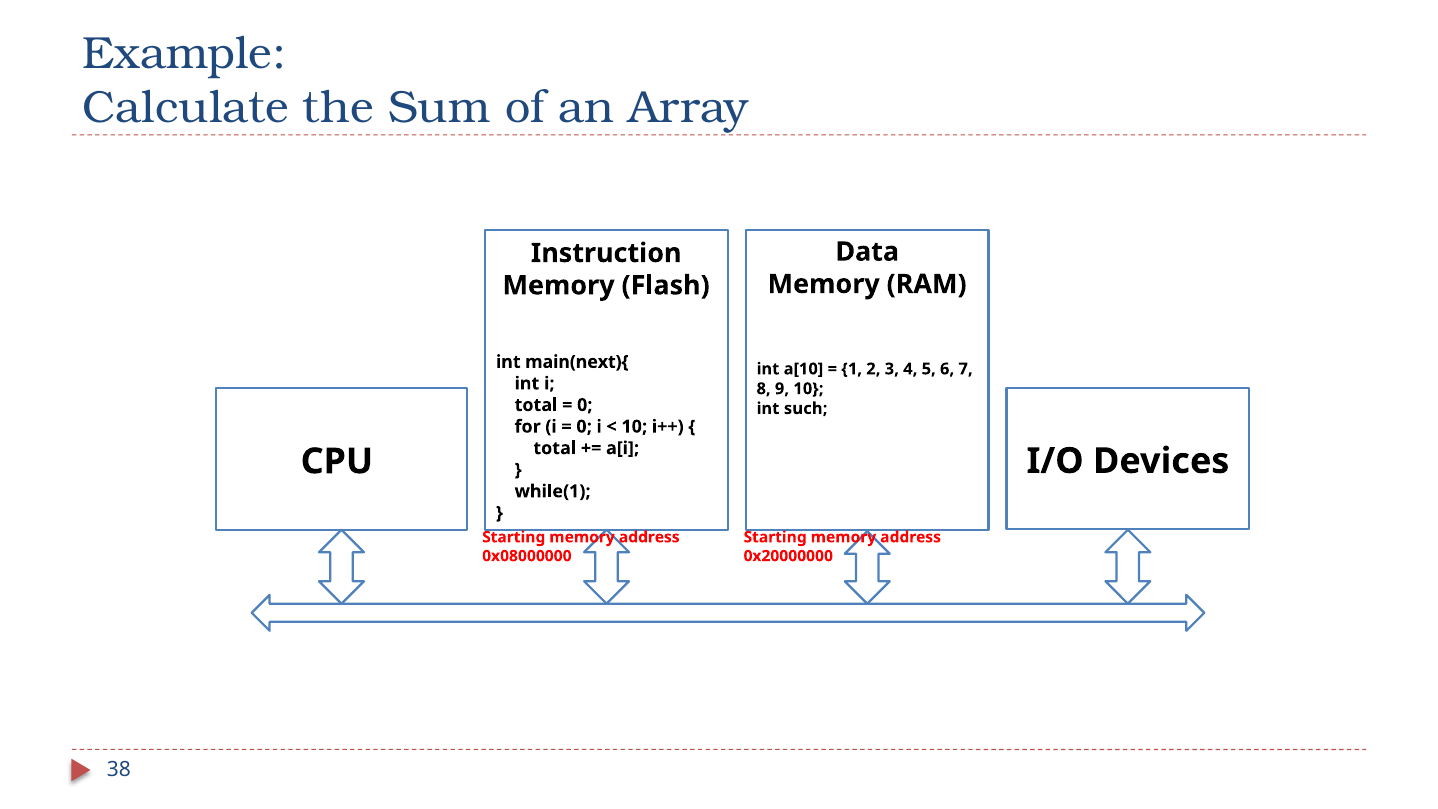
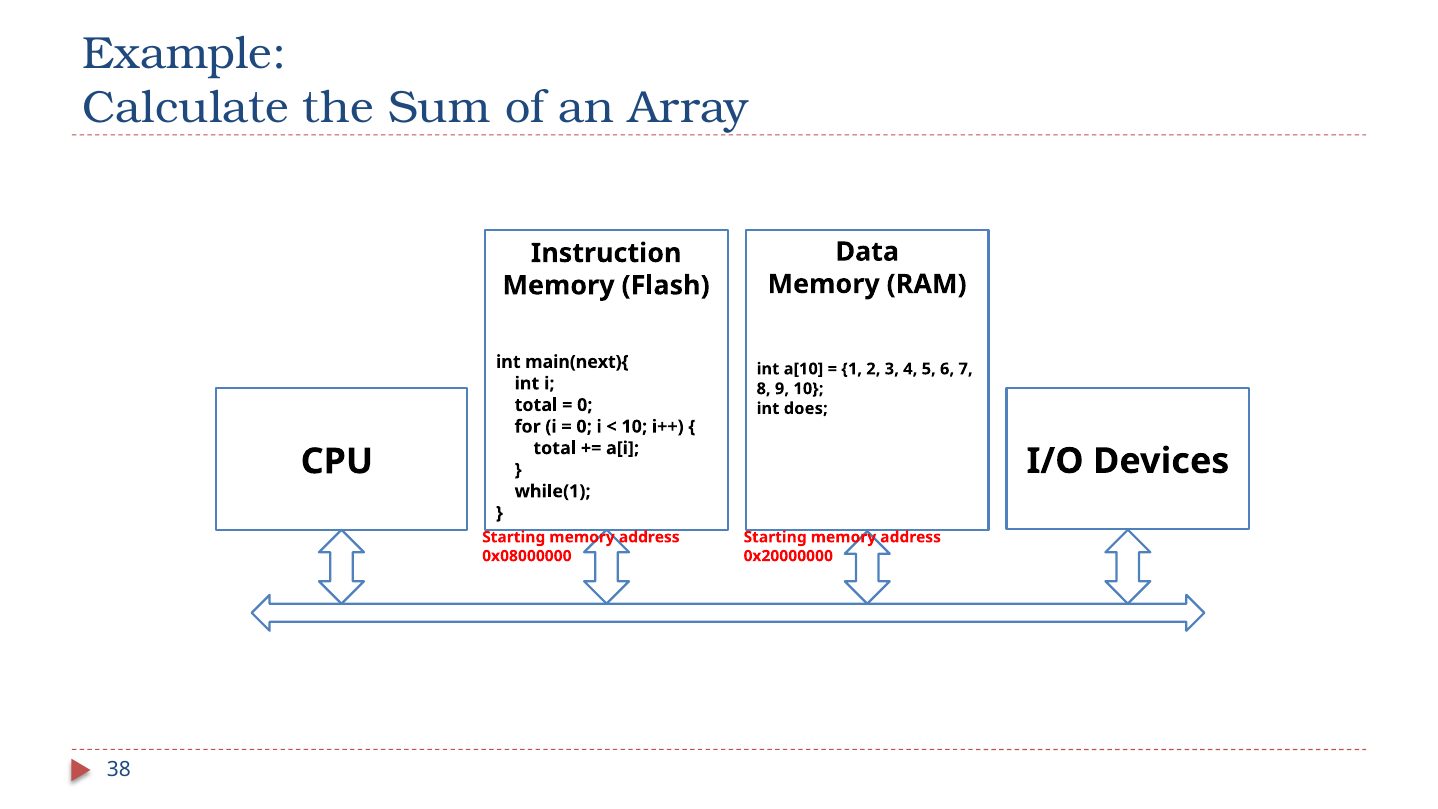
such: such -> does
